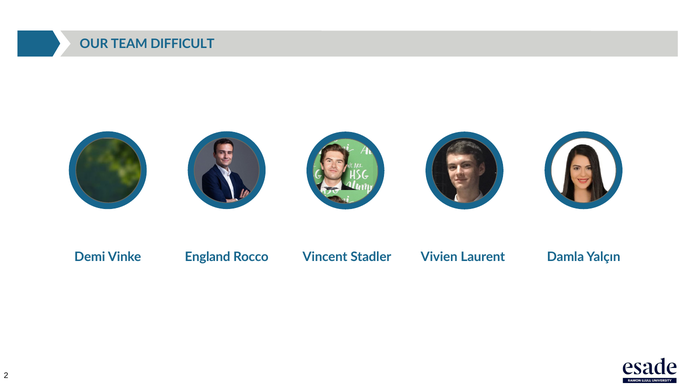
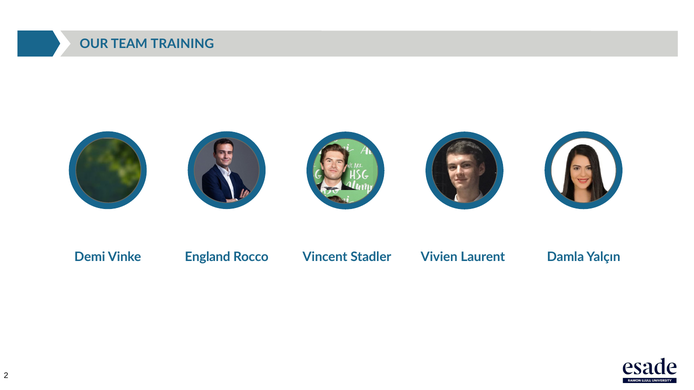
DIFFICULT: DIFFICULT -> TRAINING
